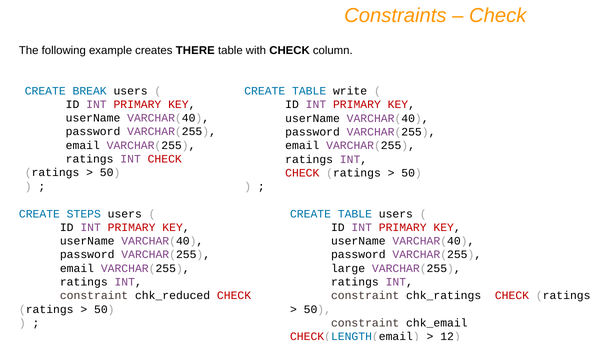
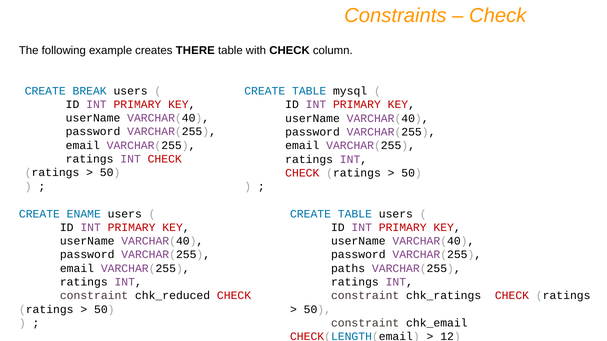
write: write -> mysql
STEPS: STEPS -> ENAME
large: large -> paths
